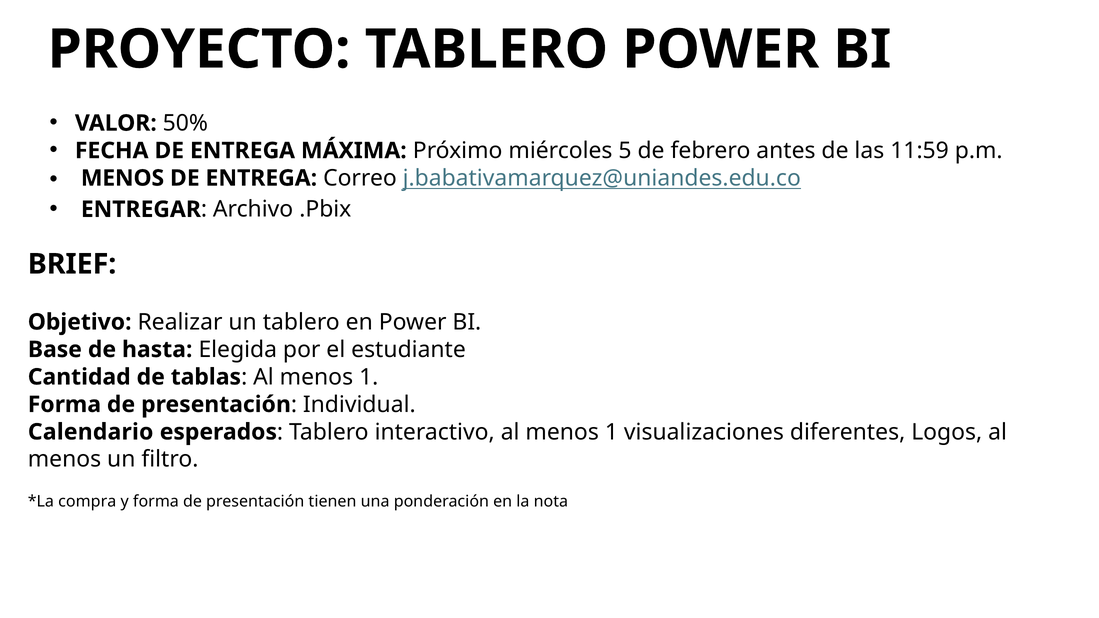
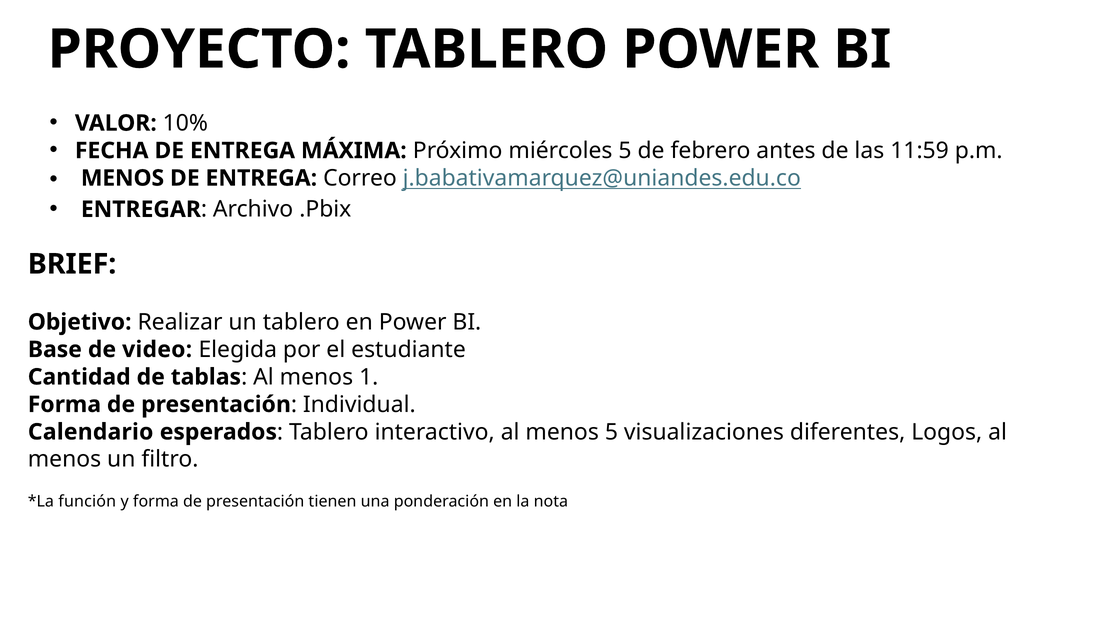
50%: 50% -> 10%
hasta: hasta -> video
interactivo al menos 1: 1 -> 5
compra: compra -> función
